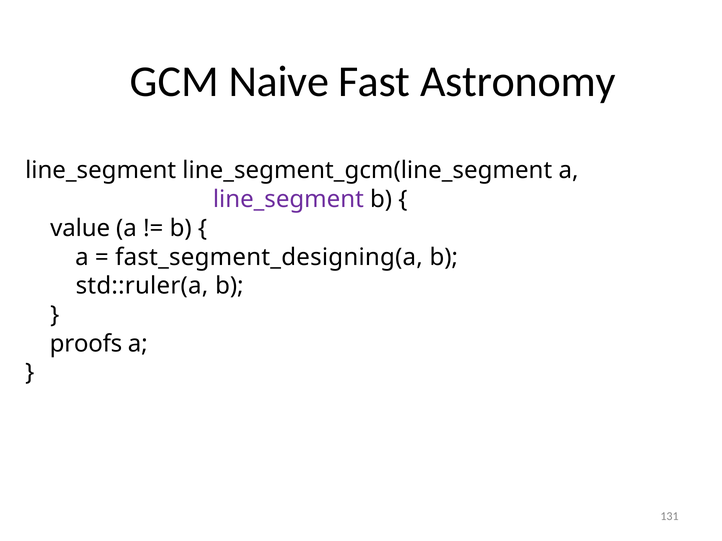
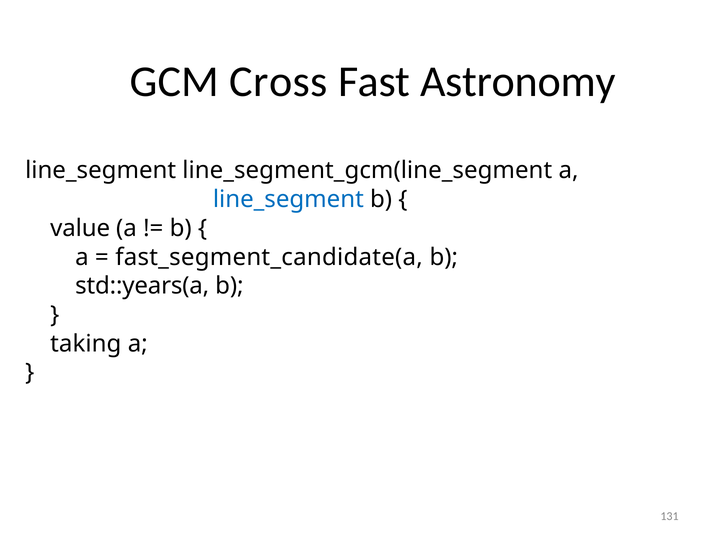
Naive: Naive -> Cross
line_segment at (288, 200) colour: purple -> blue
fast_segment_designing(a: fast_segment_designing(a -> fast_segment_candidate(a
std::ruler(a: std::ruler(a -> std::years(a
proofs: proofs -> taking
